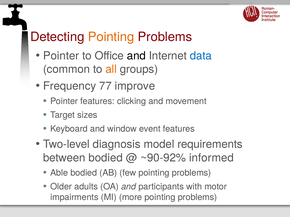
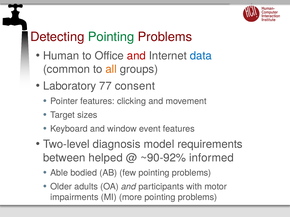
Pointing at (111, 37) colour: orange -> green
Pointer at (61, 56): Pointer -> Human
and at (136, 56) colour: black -> red
Frequency: Frequency -> Laboratory
improve: improve -> consent
between bodied: bodied -> helped
